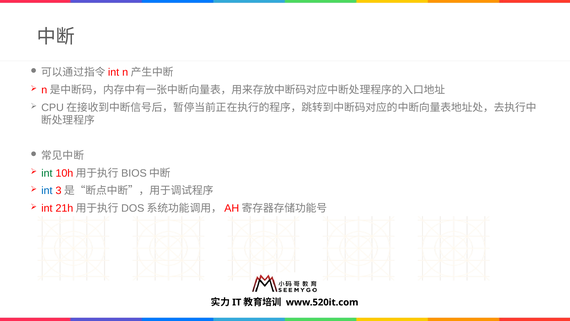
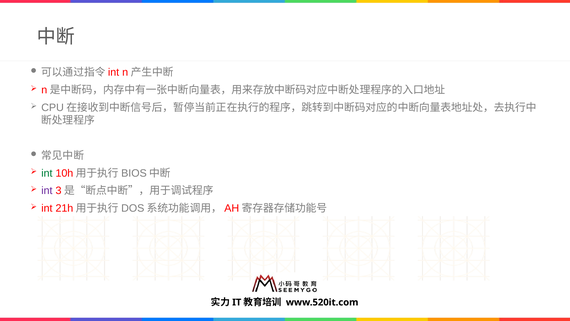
int at (47, 191) colour: blue -> purple
